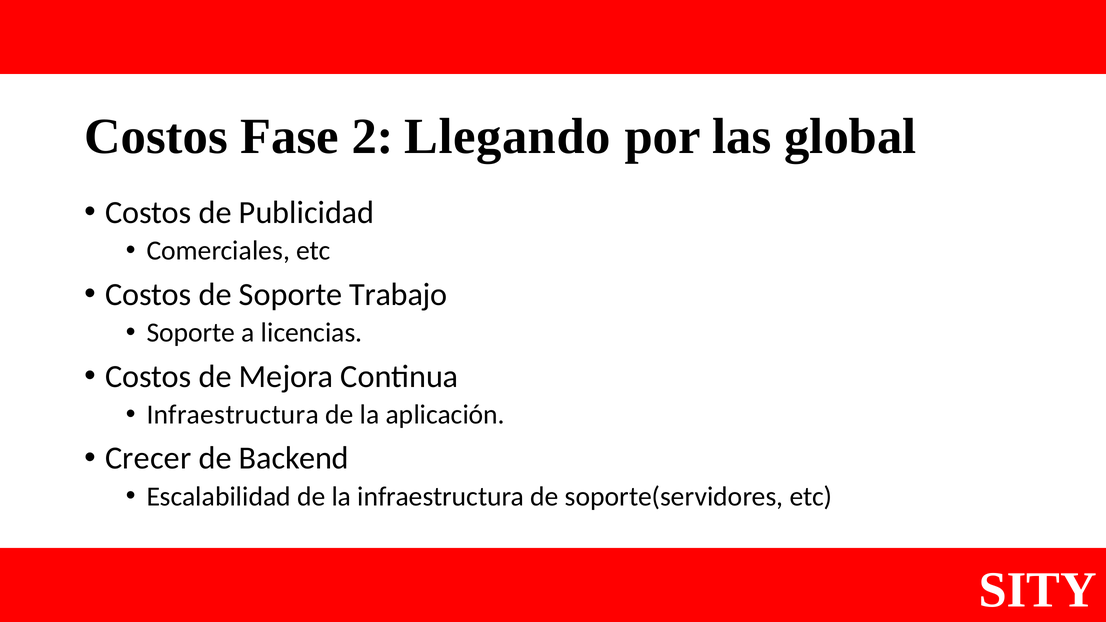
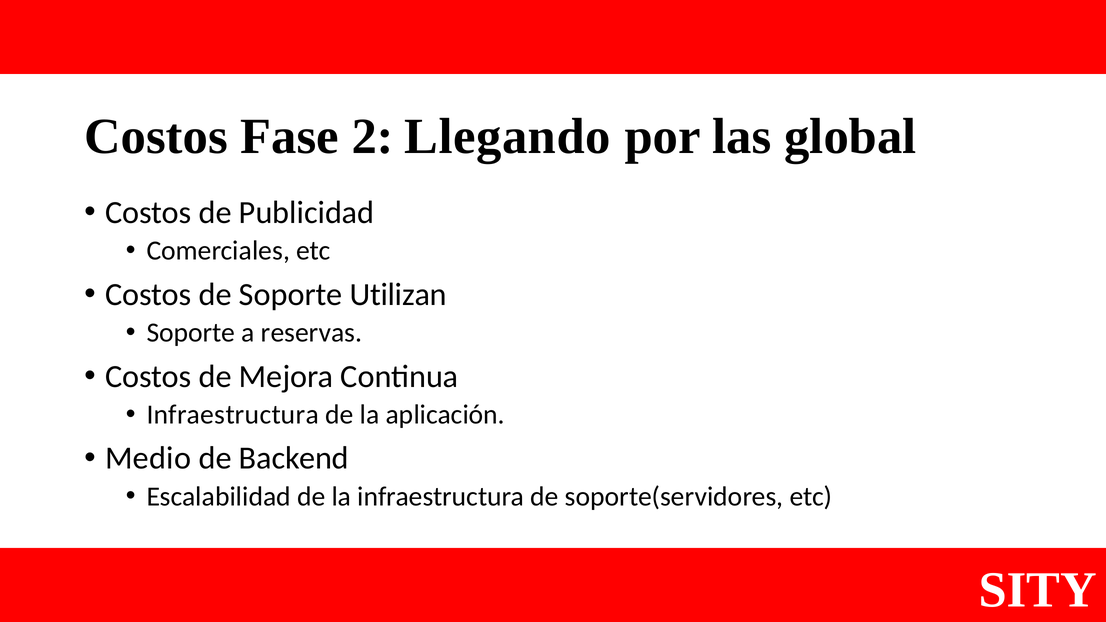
Trabajo: Trabajo -> Utilizan
licencias: licencias -> reservas
Crecer: Crecer -> Medio
